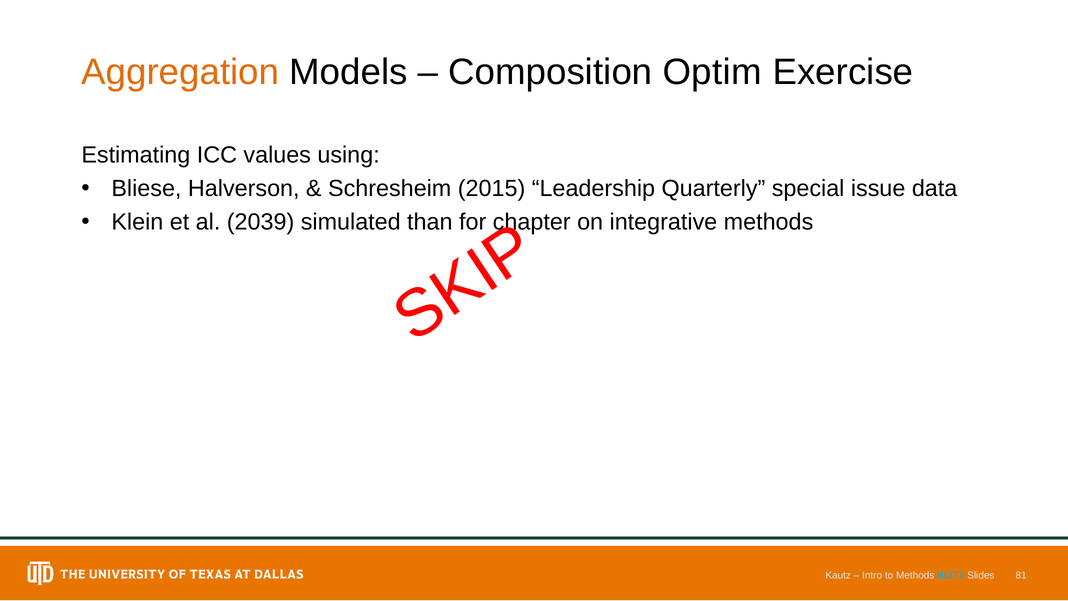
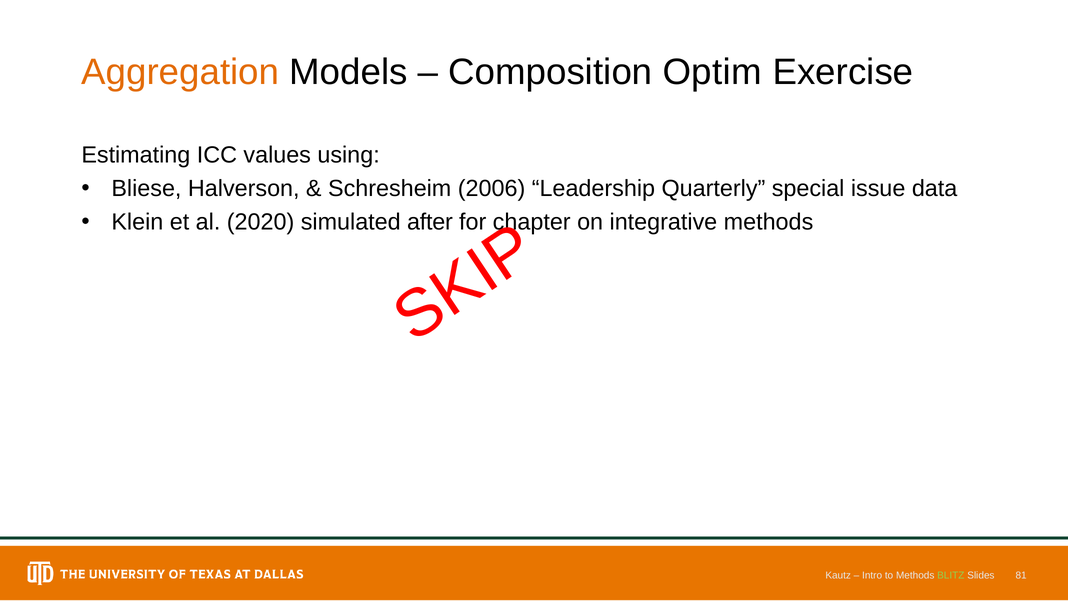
2015: 2015 -> 2006
2039: 2039 -> 2020
than: than -> after
BLITZ colour: light blue -> light green
